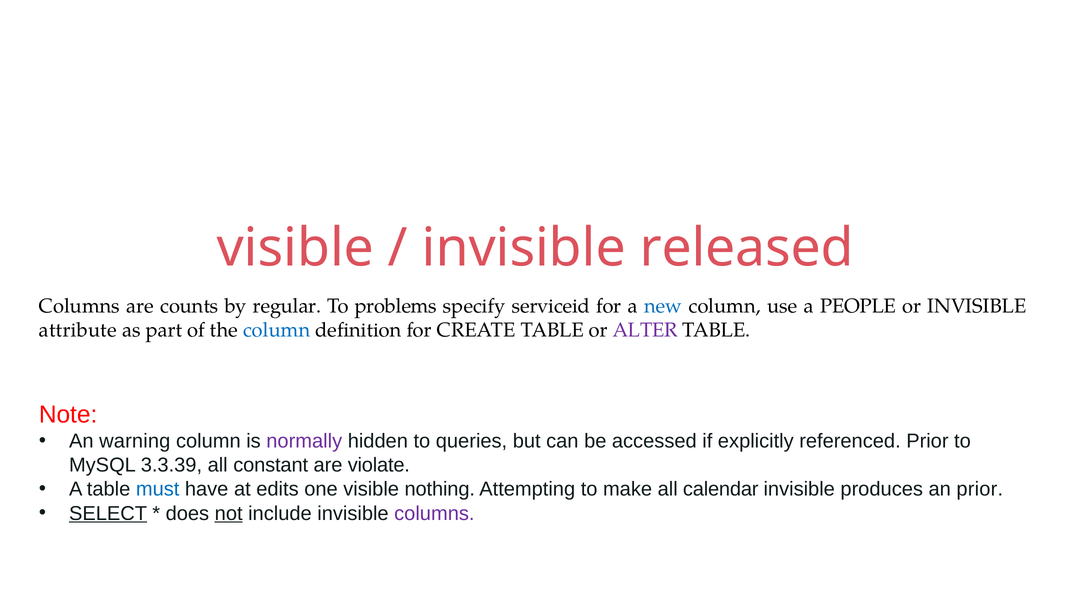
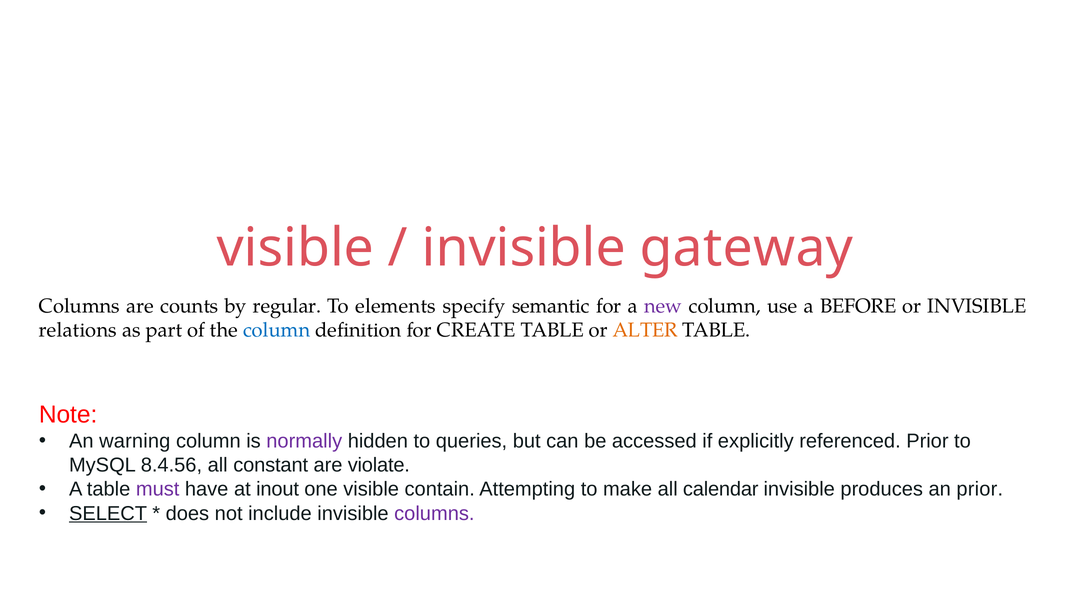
released: released -> gateway
problems: problems -> elements
serviceid: serviceid -> semantic
new colour: blue -> purple
PEOPLE: PEOPLE -> BEFORE
attribute: attribute -> relations
ALTER colour: purple -> orange
3.3.39: 3.3.39 -> 8.4.56
must colour: blue -> purple
edits: edits -> inout
nothing: nothing -> contain
not underline: present -> none
